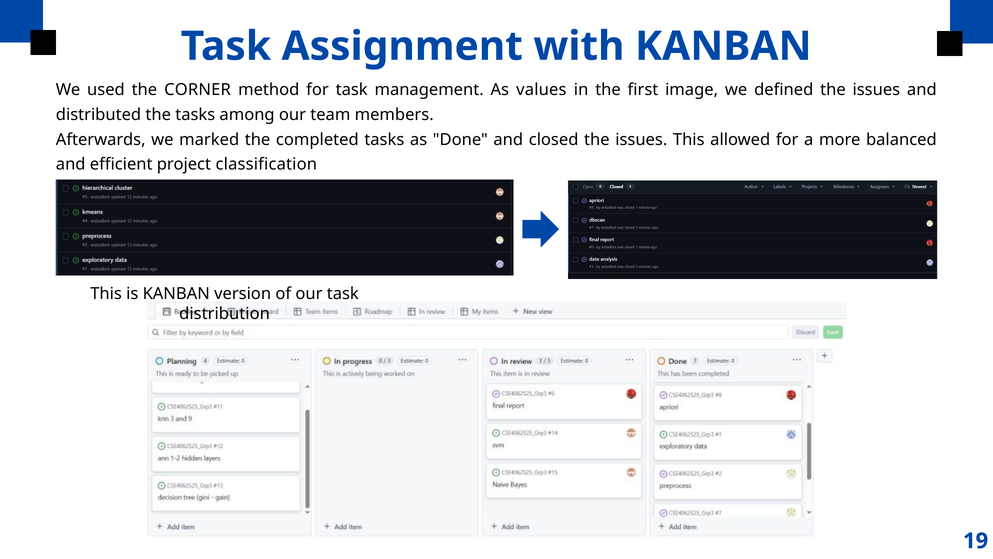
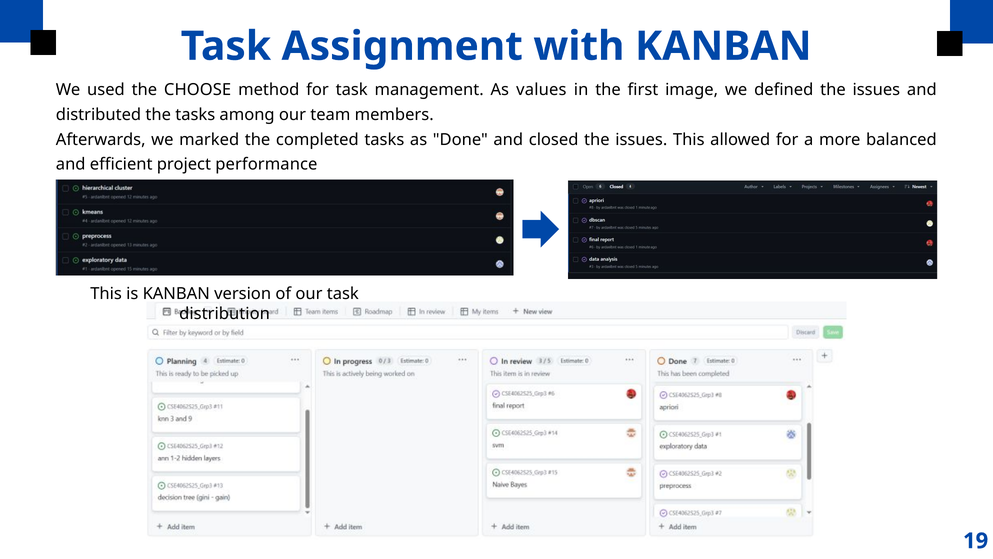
CORNER: CORNER -> CHOOSE
classification: classification -> performance
